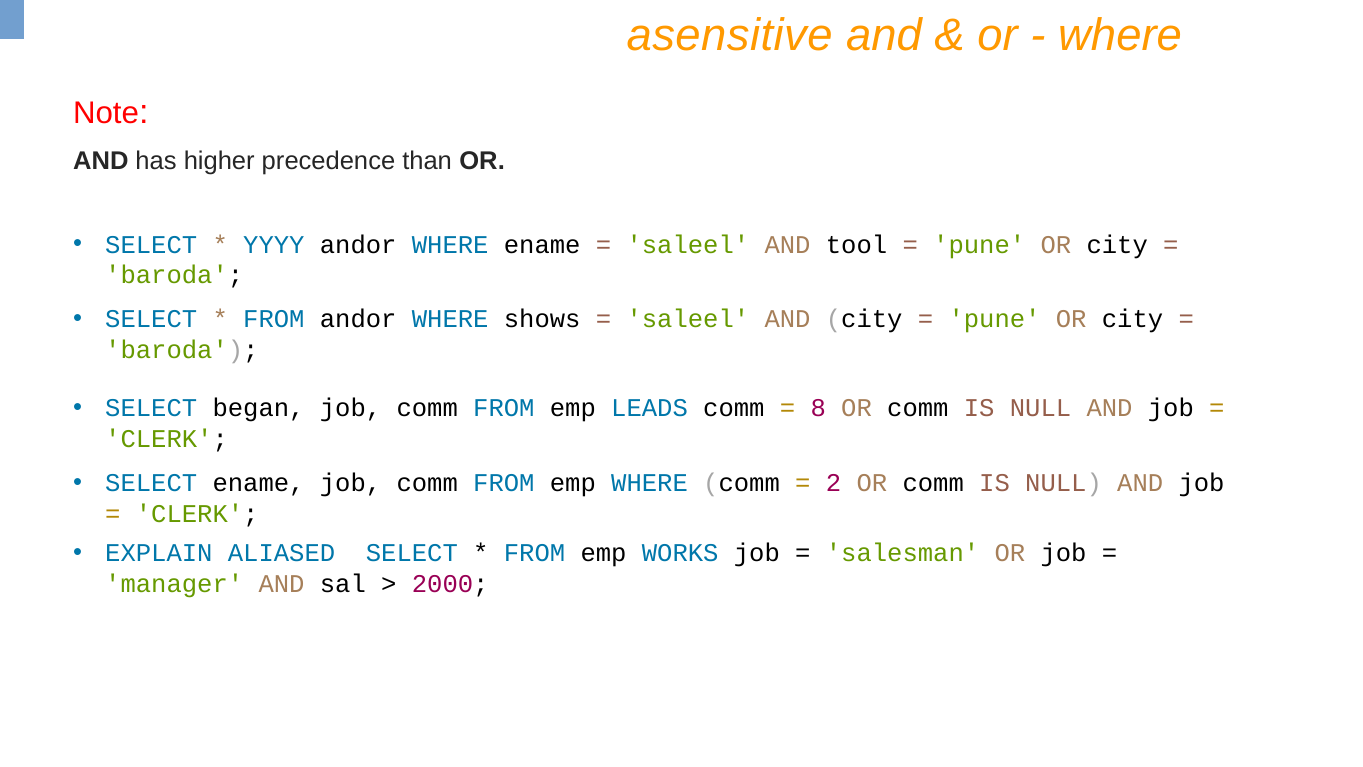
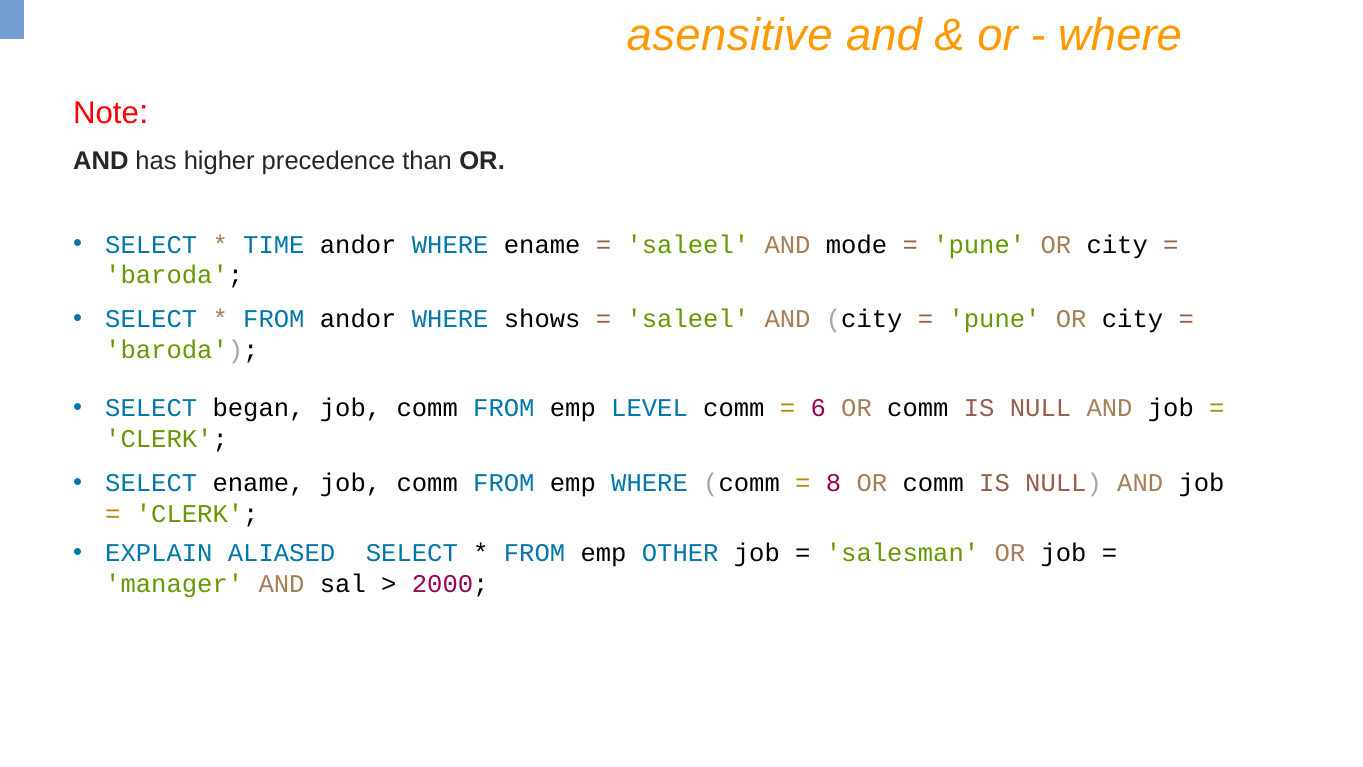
YYYY: YYYY -> TIME
tool: tool -> mode
LEADS: LEADS -> LEVEL
8: 8 -> 6
2: 2 -> 8
WORKS: WORKS -> OTHER
